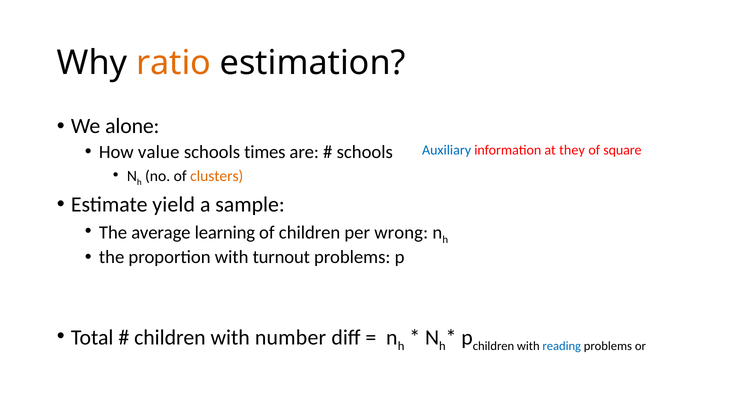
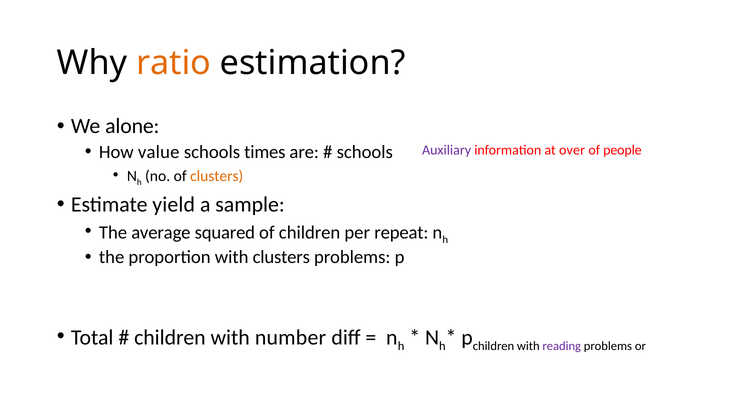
Auxiliary colour: blue -> purple
they: they -> over
square: square -> people
learning: learning -> squared
wrong: wrong -> repeat
with turnout: turnout -> clusters
reading colour: blue -> purple
